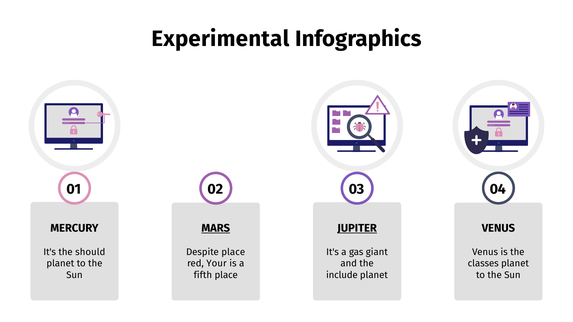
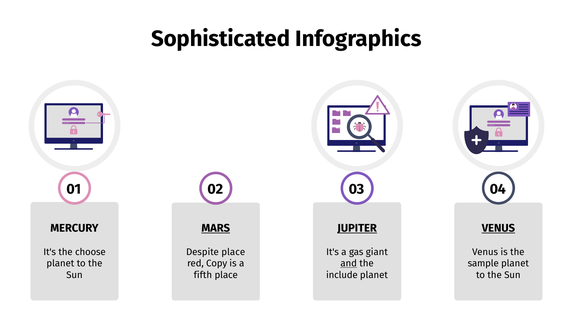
Experimental: Experimental -> Sophisticated
VENUS at (498, 228) underline: none -> present
should: should -> choose
Your: Your -> Copy
and underline: none -> present
classes: classes -> sample
